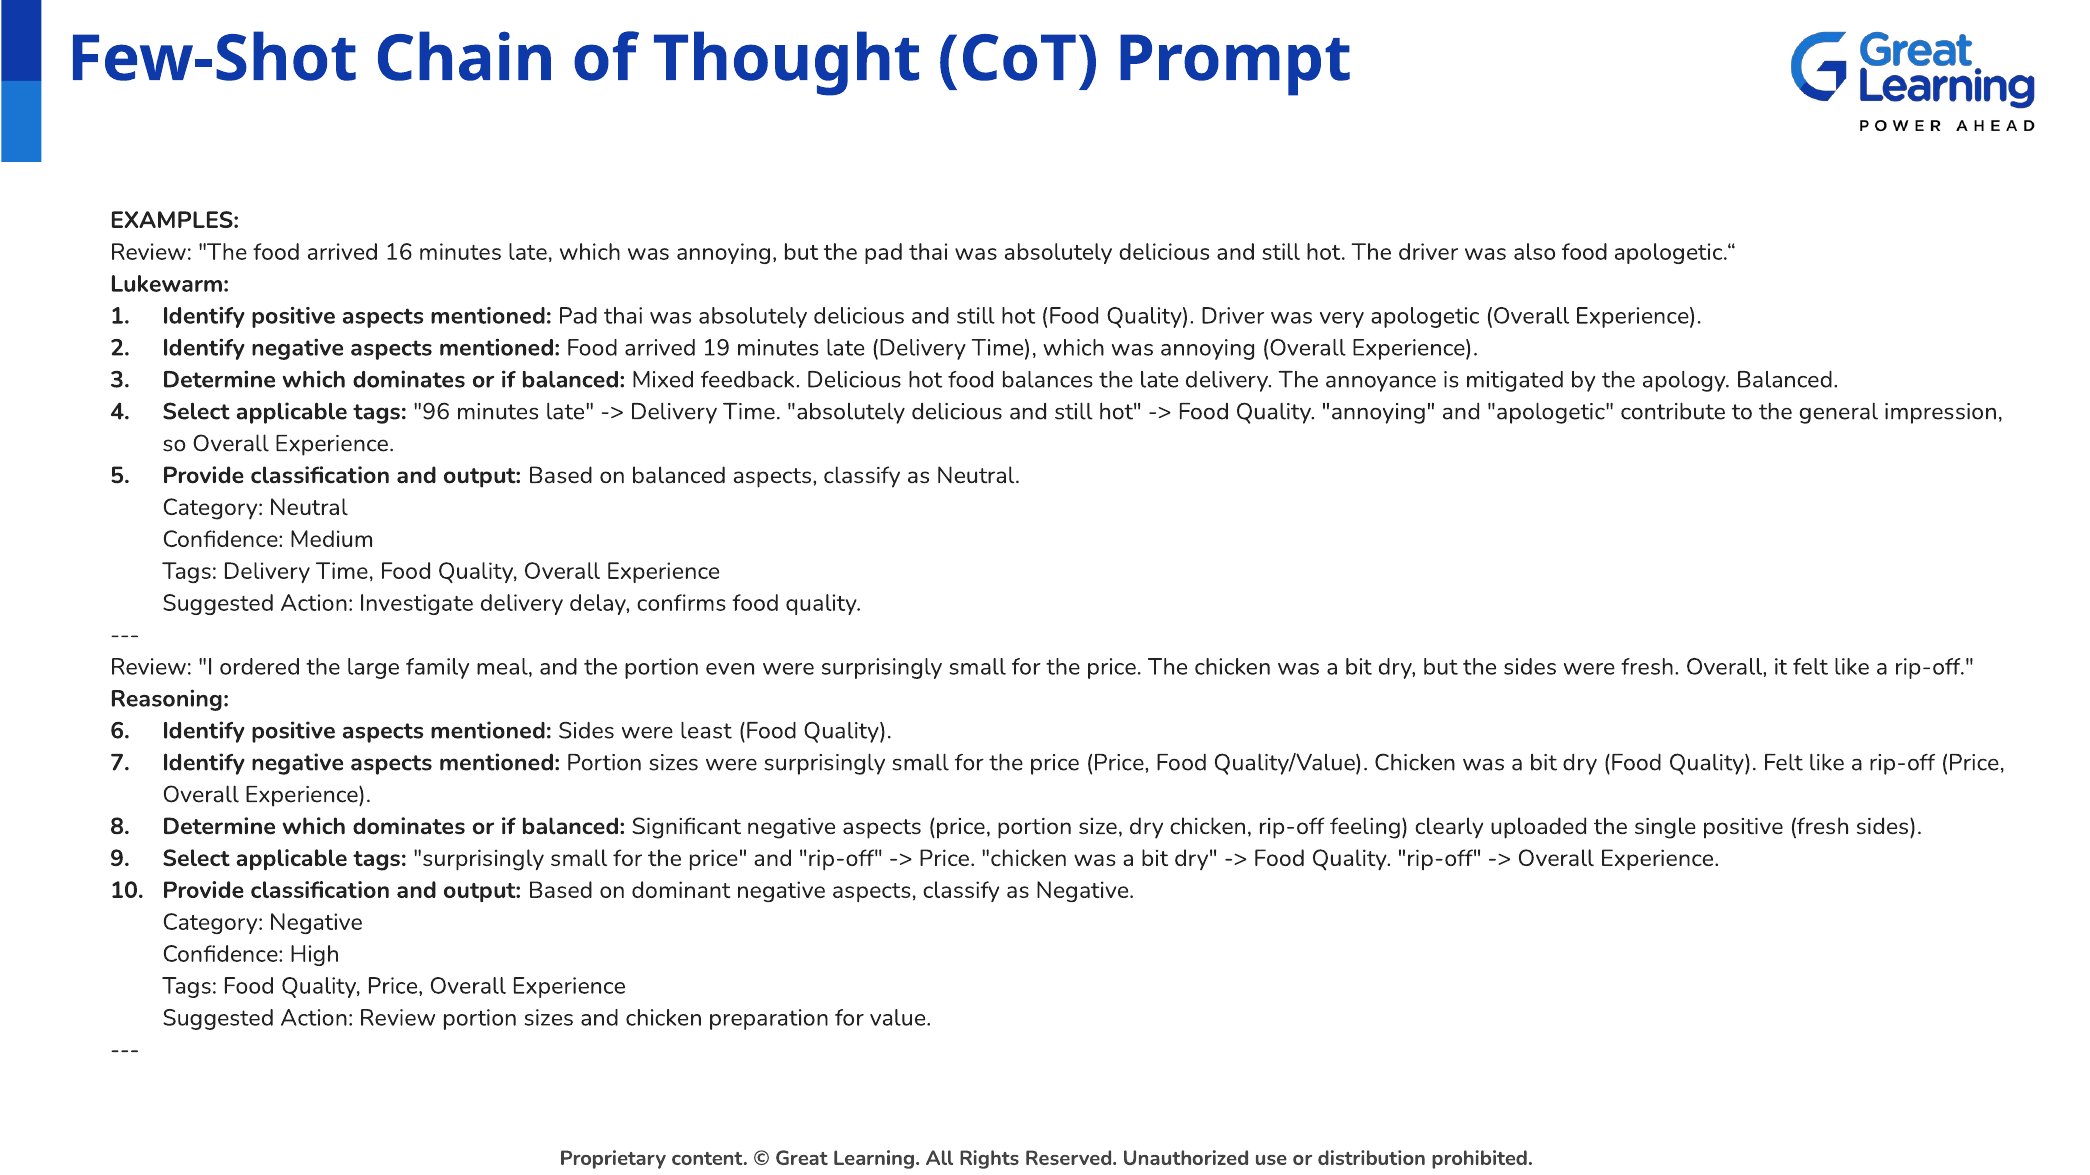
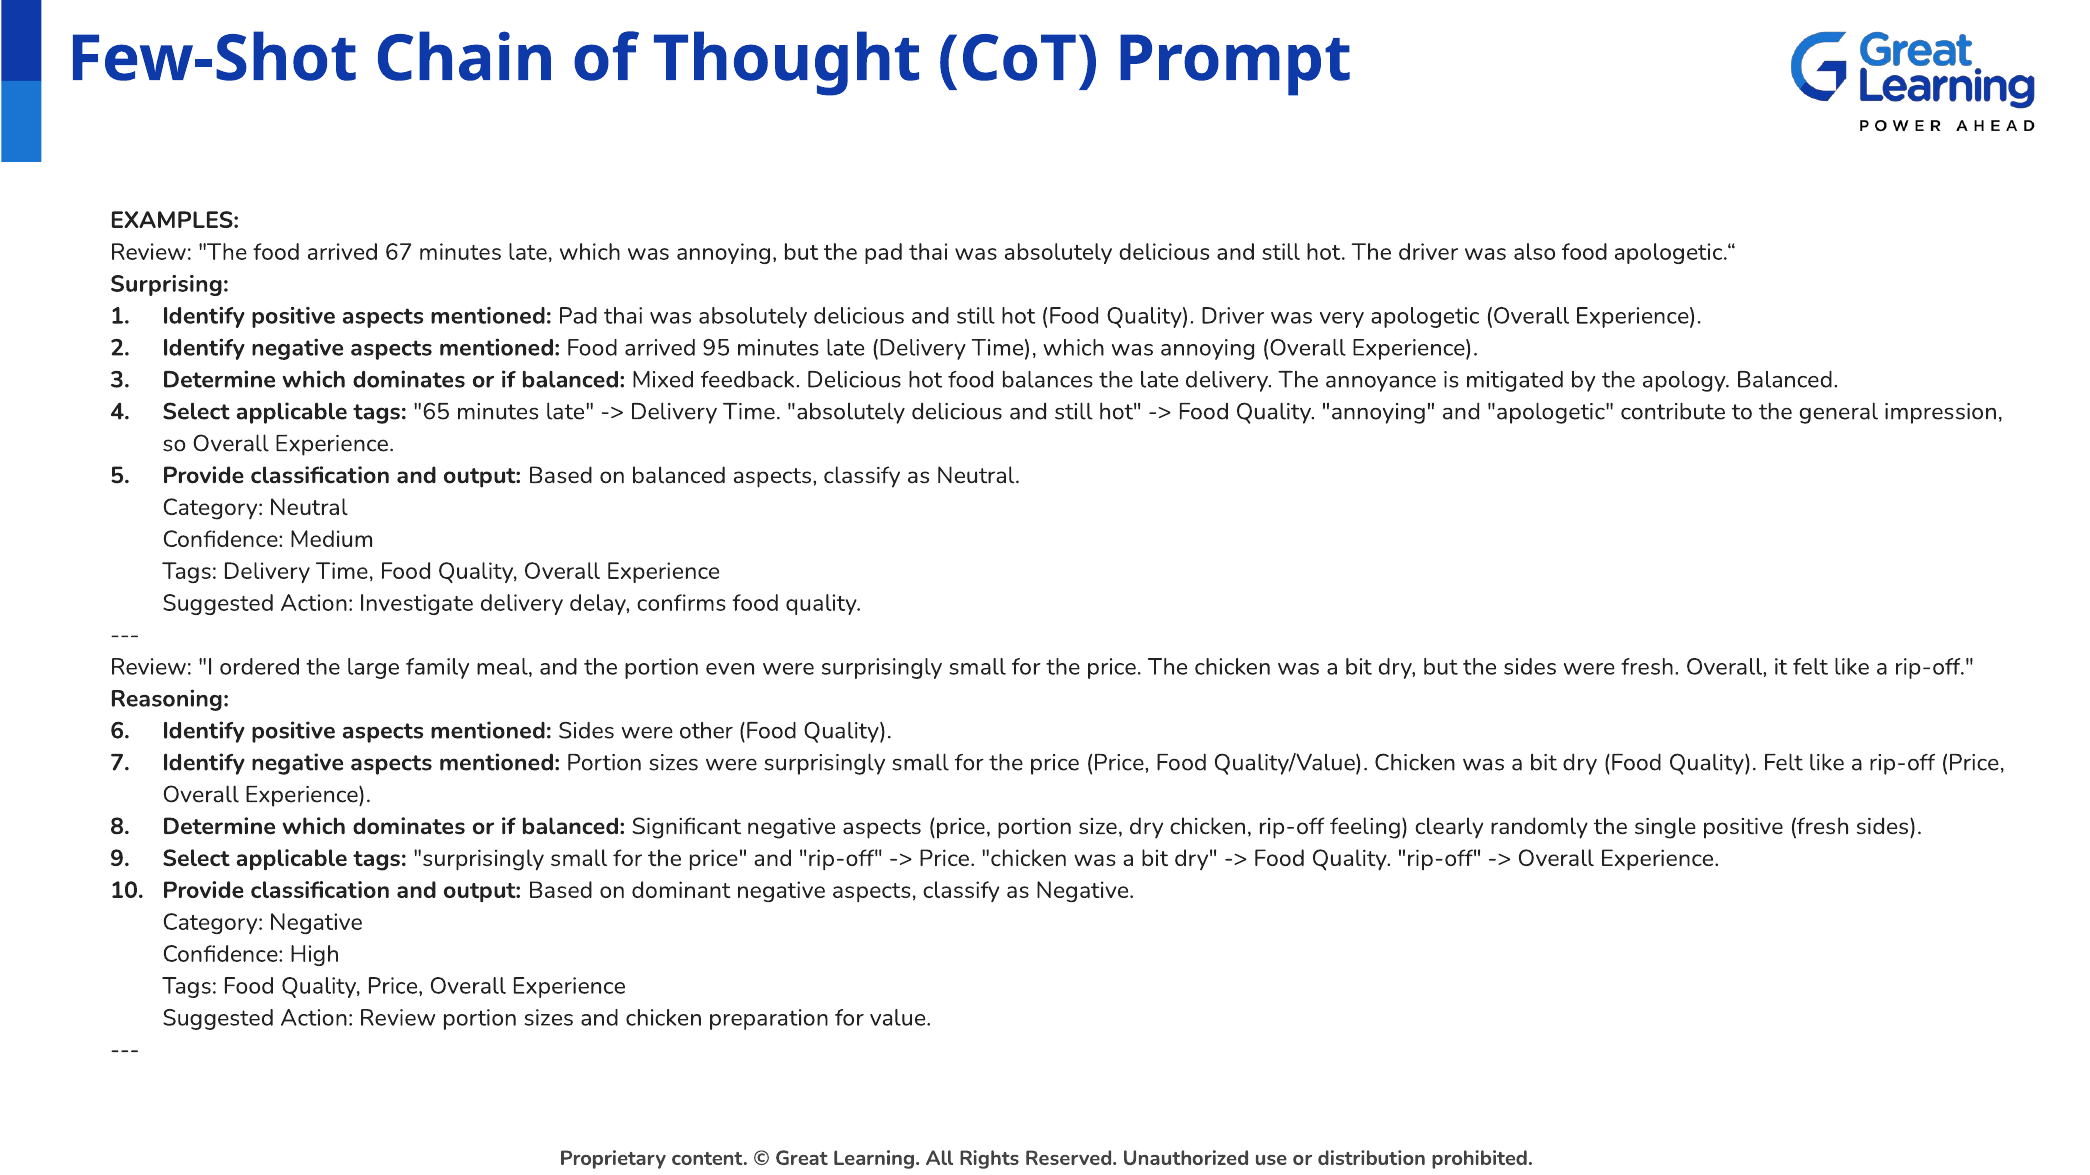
16: 16 -> 67
Lukewarm: Lukewarm -> Surprising
19: 19 -> 95
96: 96 -> 65
least: least -> other
uploaded: uploaded -> randomly
